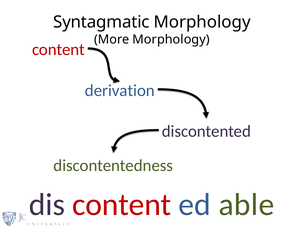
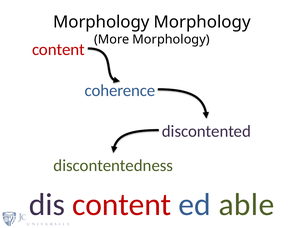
Syntagmatic at (101, 22): Syntagmatic -> Morphology
derivation: derivation -> coherence
